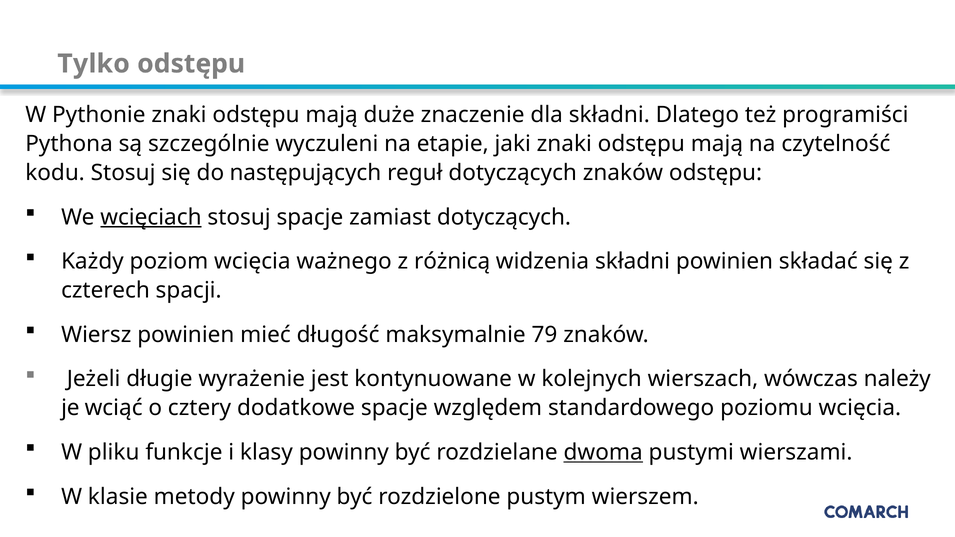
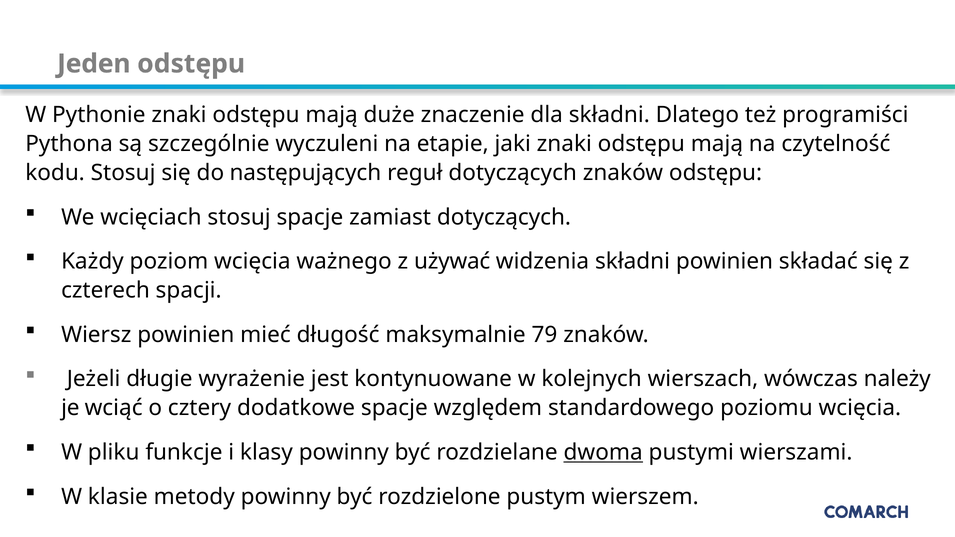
Tylko: Tylko -> Jeden
wcięciach underline: present -> none
różnicą: różnicą -> używać
